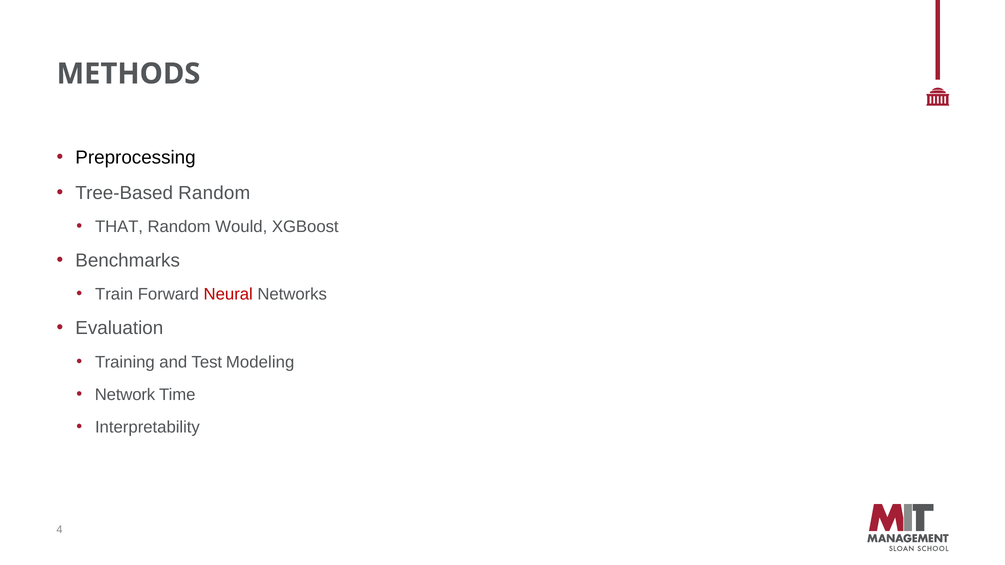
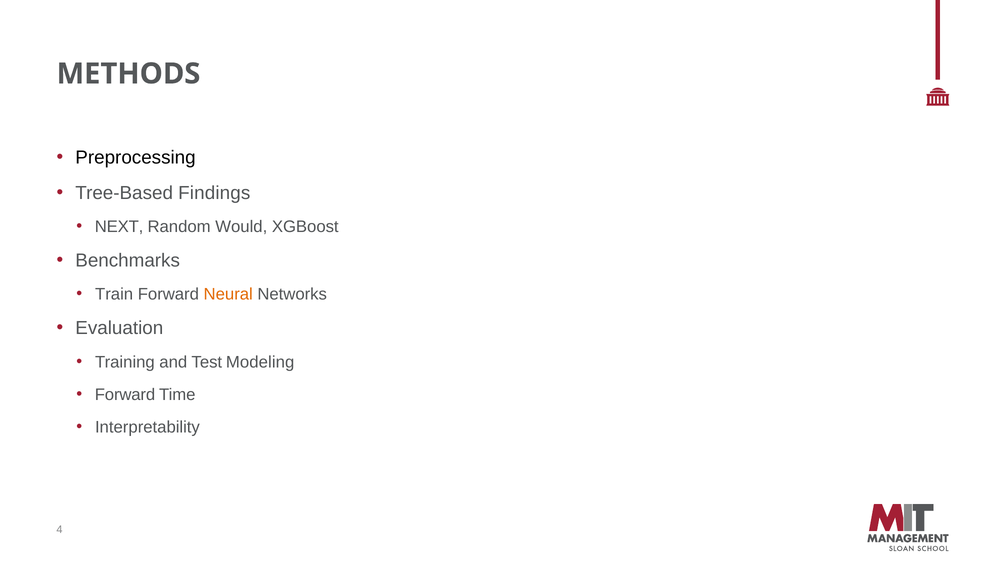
Tree-Based Random: Random -> Findings
THAT: THAT -> NEXT
Neural colour: red -> orange
Network at (125, 395): Network -> Forward
